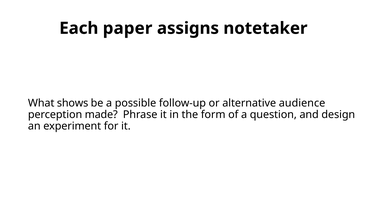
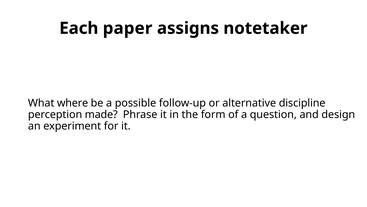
shows: shows -> where
audience: audience -> discipline
